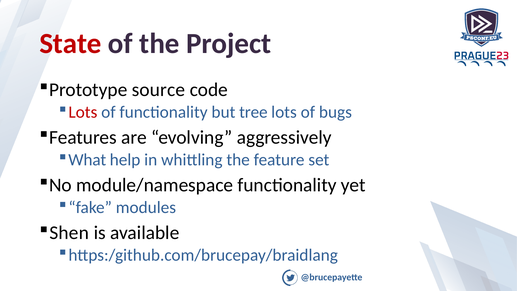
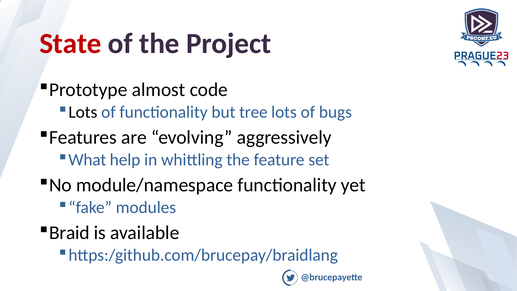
source: source -> almost
Lots at (83, 112) colour: red -> black
Shen: Shen -> Braid
